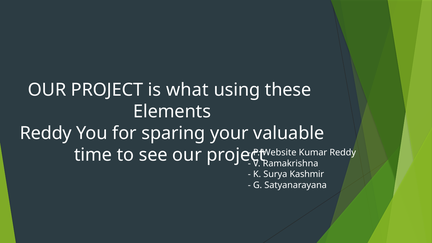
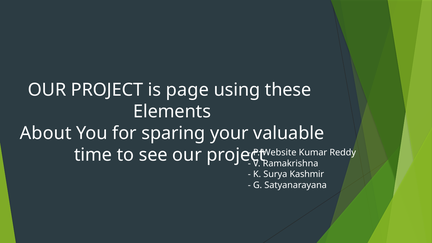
what: what -> page
Reddy at (46, 133): Reddy -> About
